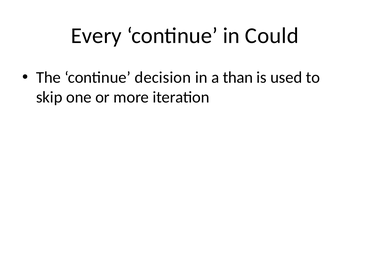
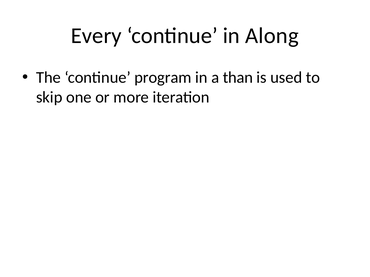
Could: Could -> Along
decision: decision -> program
